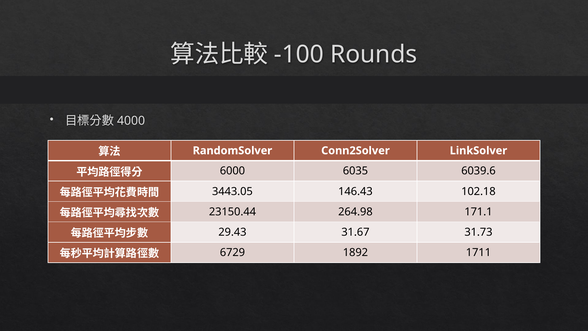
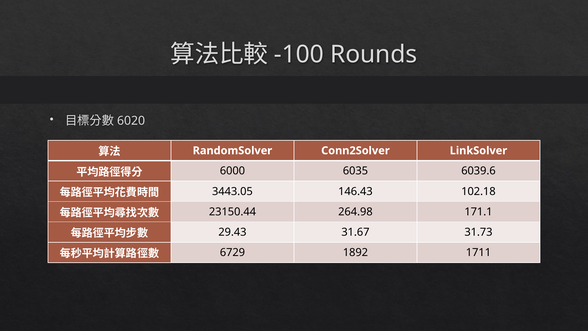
4000: 4000 -> 6020
